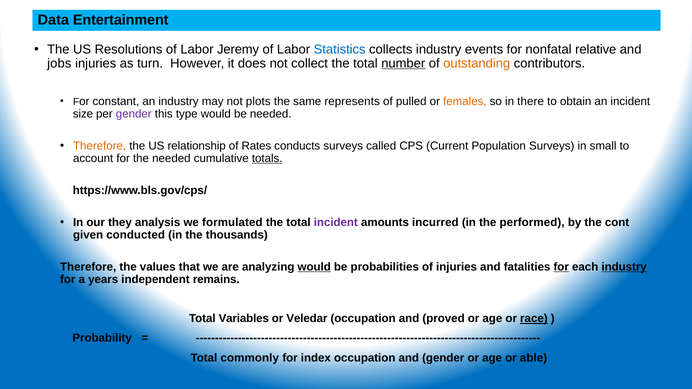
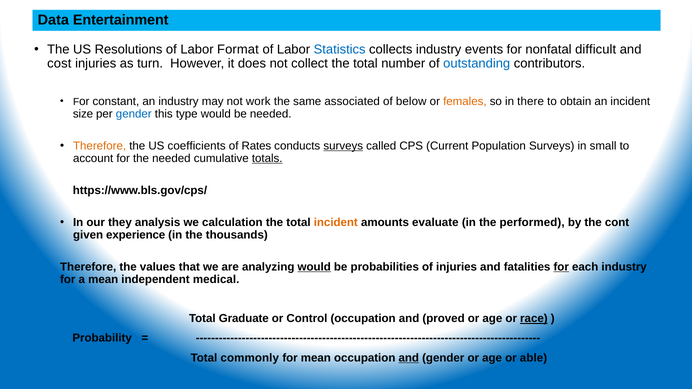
Jeremy: Jeremy -> Format
relative: relative -> difficult
jobs: jobs -> cost
number underline: present -> none
outstanding colour: orange -> blue
plots: plots -> work
represents: represents -> associated
pulled: pulled -> below
gender at (134, 114) colour: purple -> blue
relationship: relationship -> coefficients
surveys at (343, 146) underline: none -> present
formulated: formulated -> calculation
incident at (336, 222) colour: purple -> orange
incurred: incurred -> evaluate
conducted: conducted -> experience
industry at (624, 267) underline: present -> none
a years: years -> mean
remains: remains -> medical
Variables: Variables -> Graduate
Veledar: Veledar -> Control
for index: index -> mean
and at (409, 358) underline: none -> present
